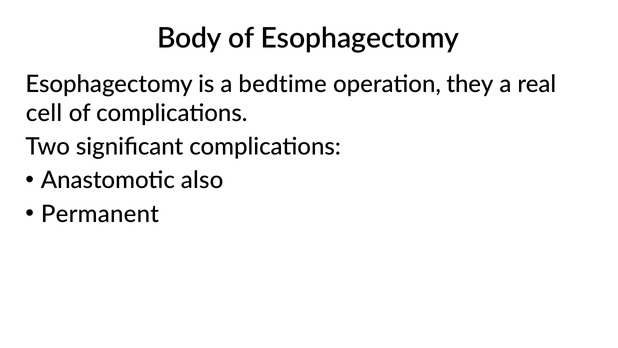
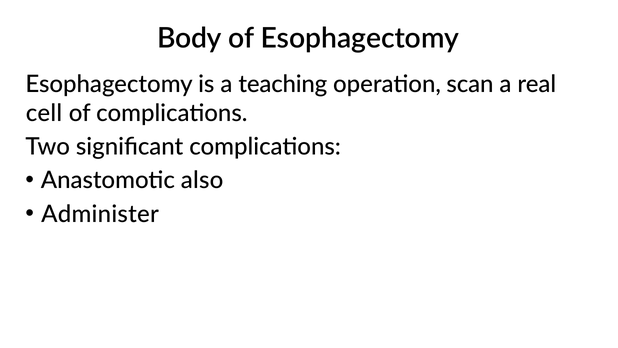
bedtime: bedtime -> teaching
they: they -> scan
Permanent: Permanent -> Administer
